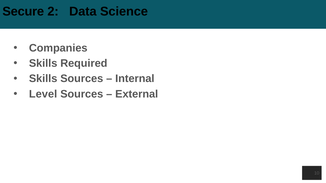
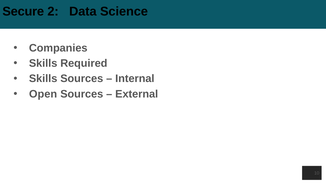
Level: Level -> Open
